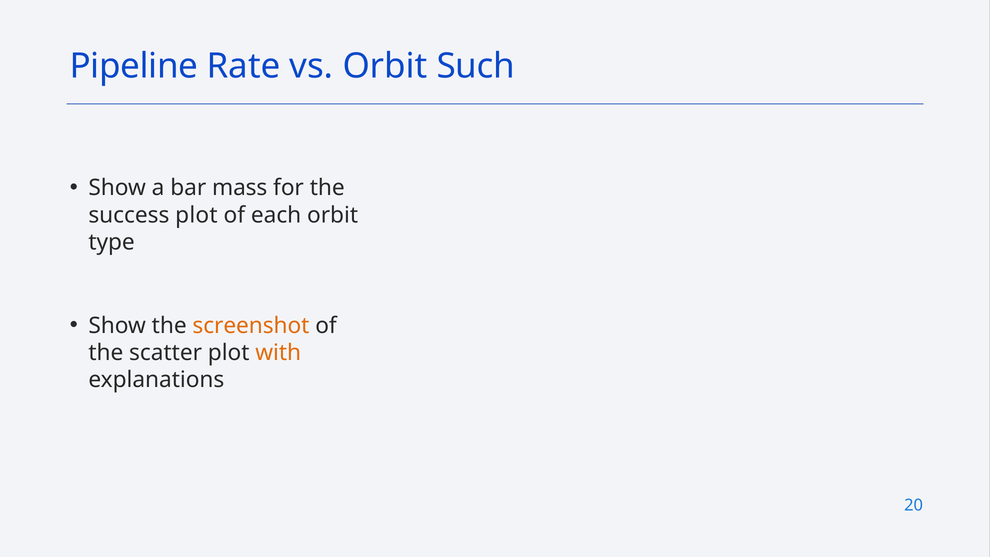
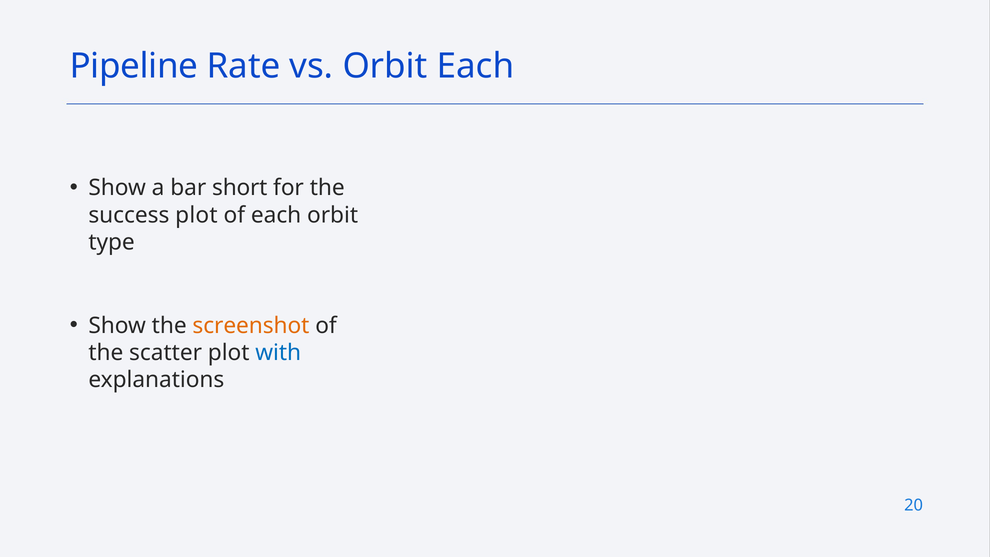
Orbit Such: Such -> Each
mass: mass -> short
with colour: orange -> blue
